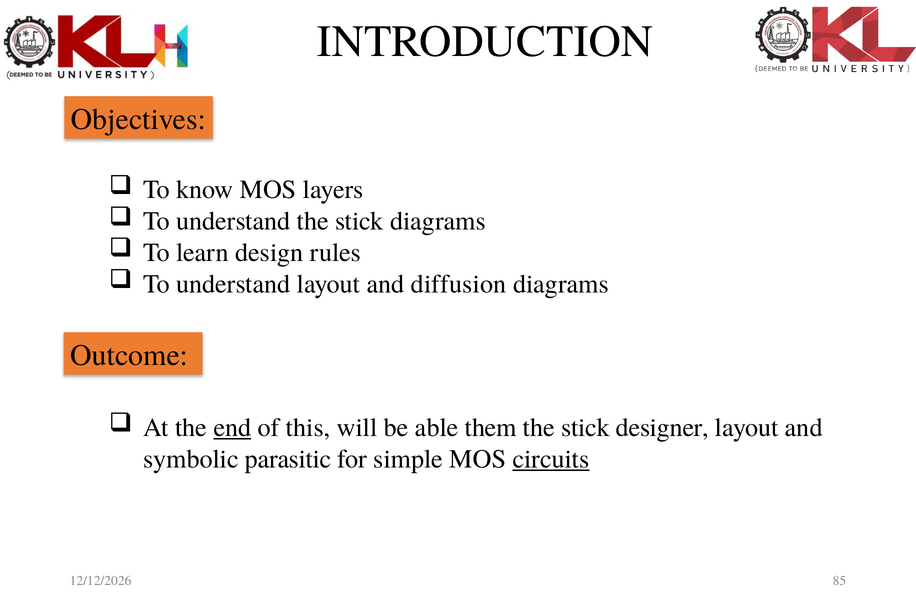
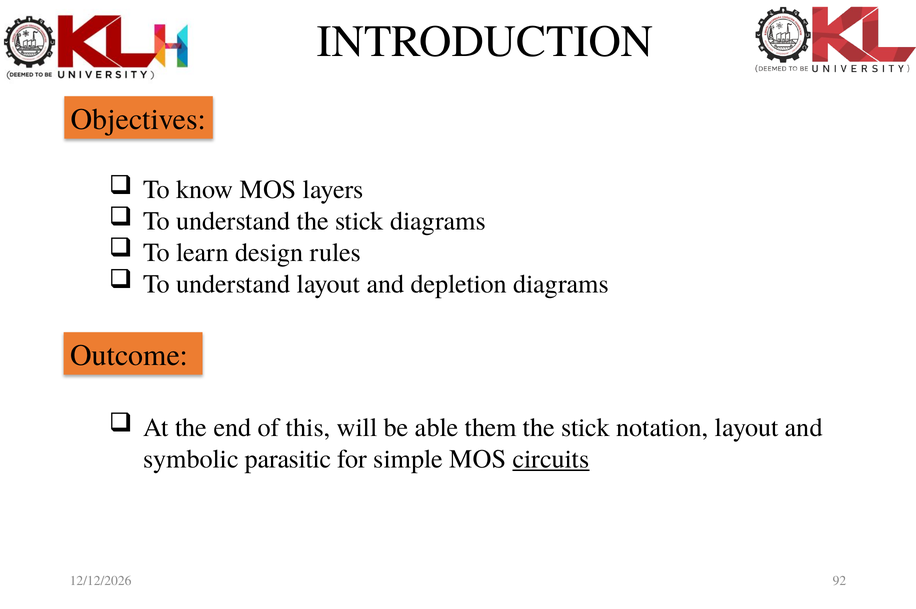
diffusion: diffusion -> depletion
end underline: present -> none
designer: designer -> notation
85: 85 -> 92
